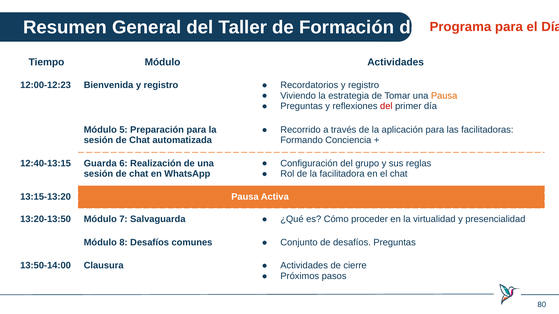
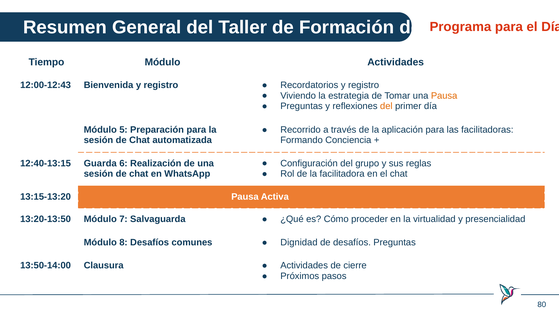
12:00-12:23: 12:00-12:23 -> 12:00-12:43
del at (386, 106) colour: red -> orange
Conjunto: Conjunto -> Dignidad
